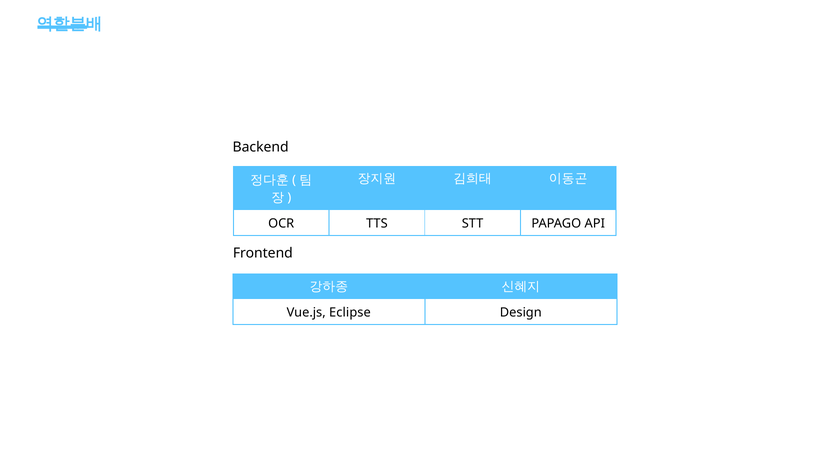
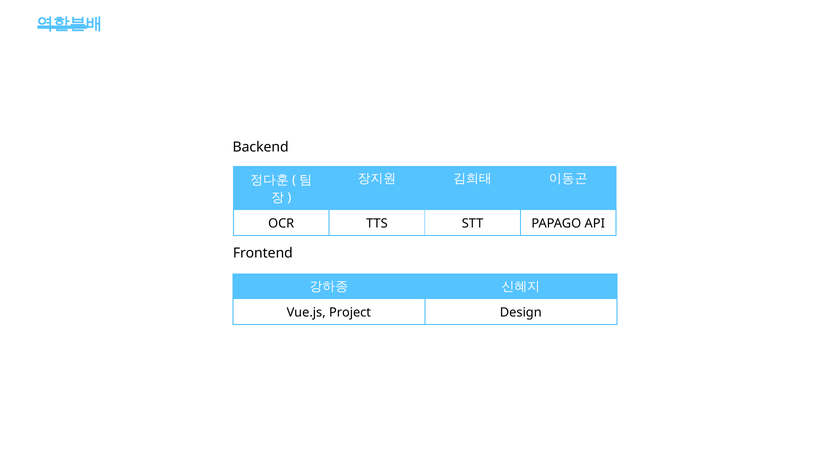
Eclipse: Eclipse -> Project
